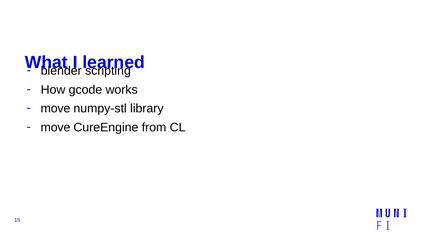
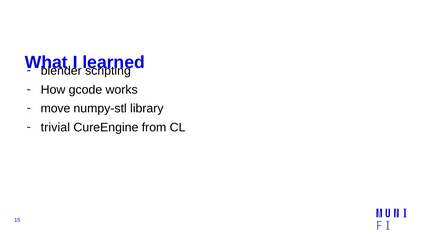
move at (55, 128): move -> trivial
